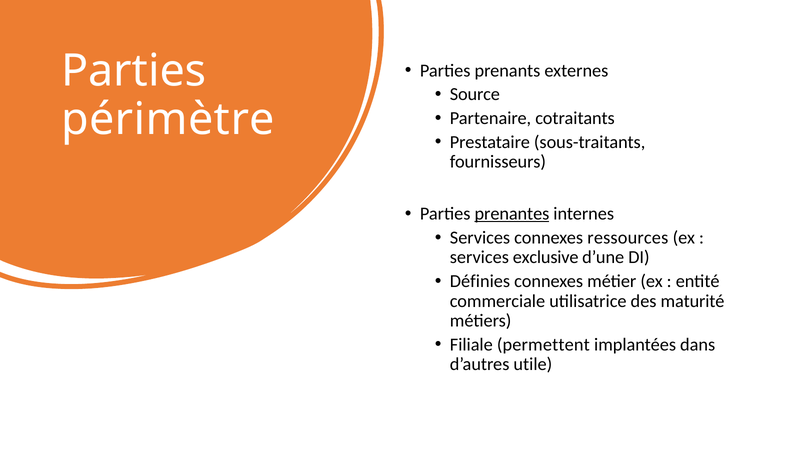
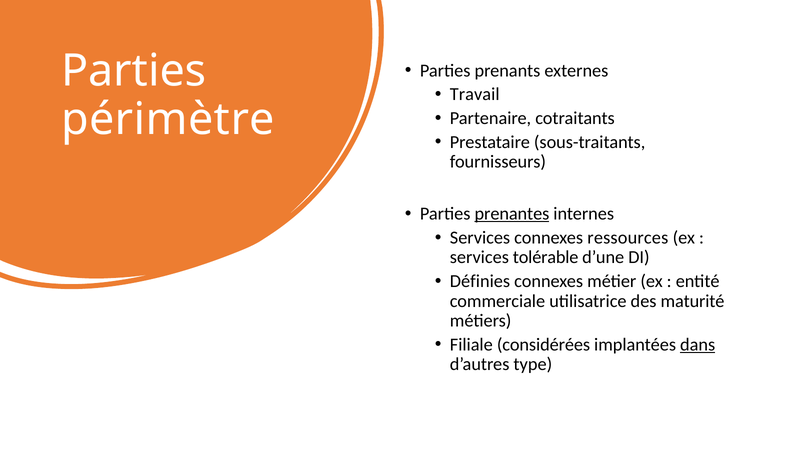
Source: Source -> Travail
exclusive: exclusive -> tolérable
permettent: permettent -> considérées
dans underline: none -> present
utile: utile -> type
